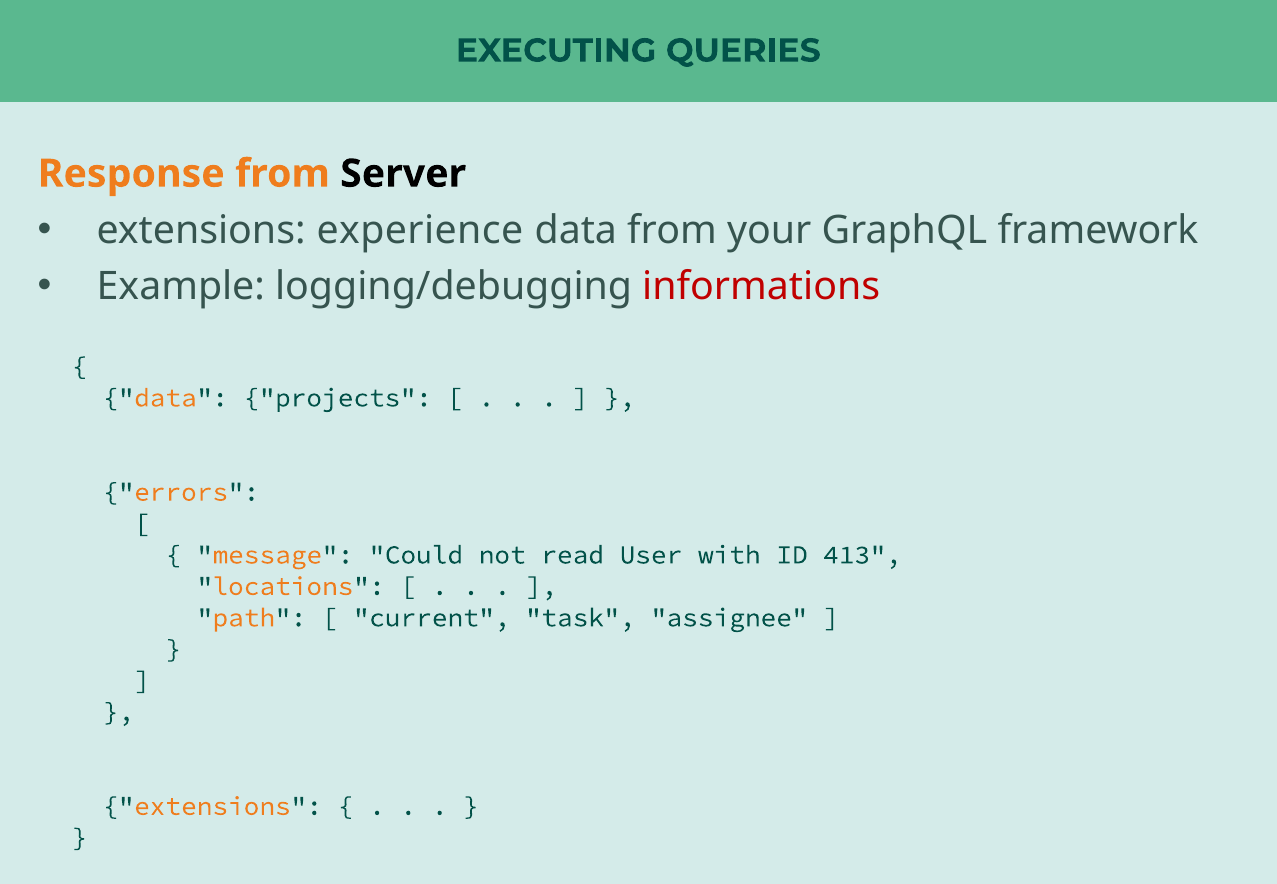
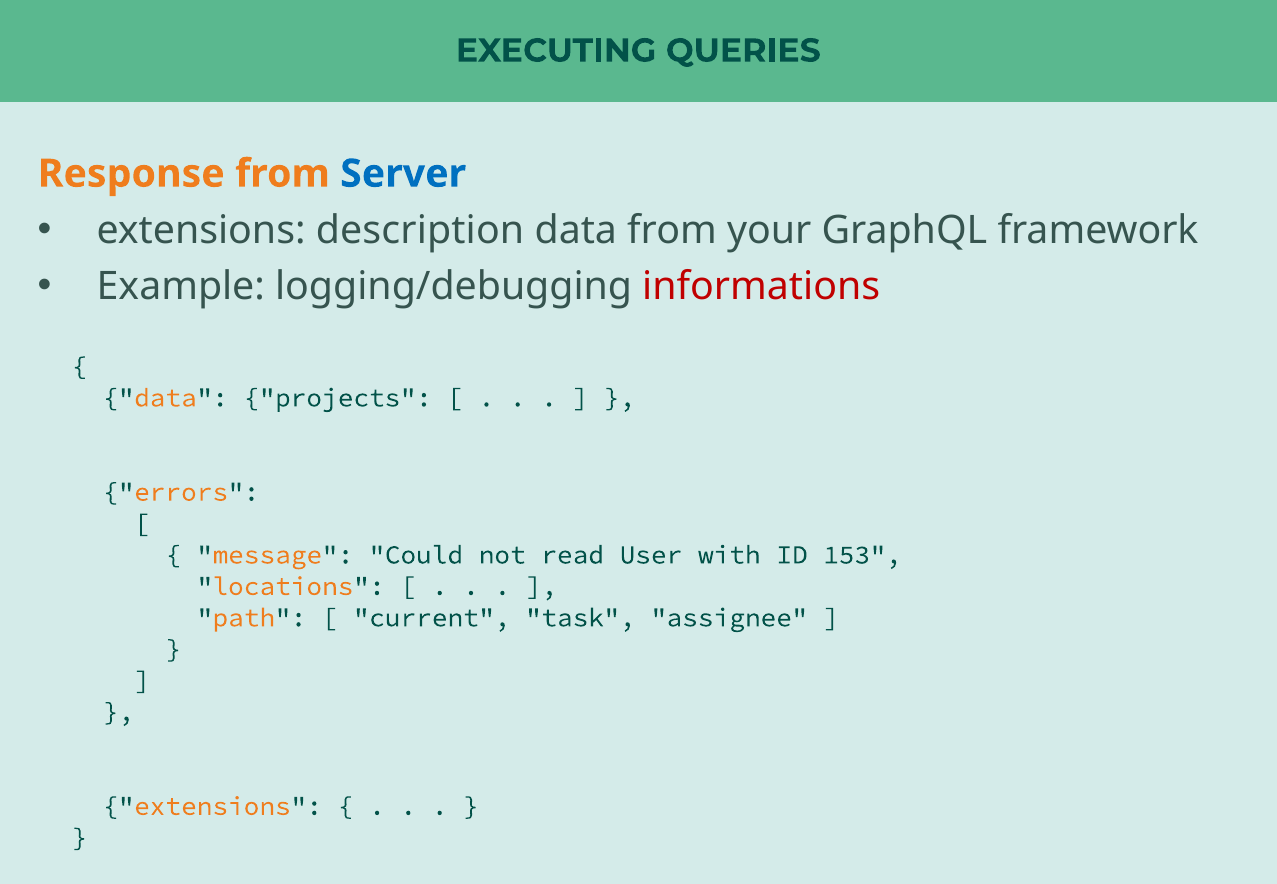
Server colour: black -> blue
experience: experience -> description
413: 413 -> 153
